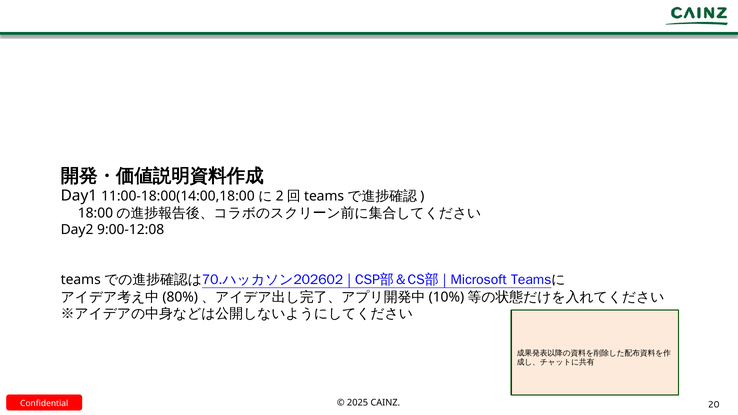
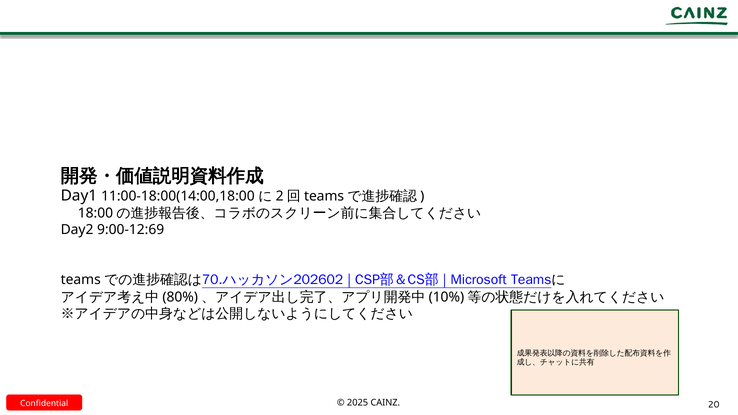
9:00-12:08: 9:00-12:08 -> 9:00-12:69
